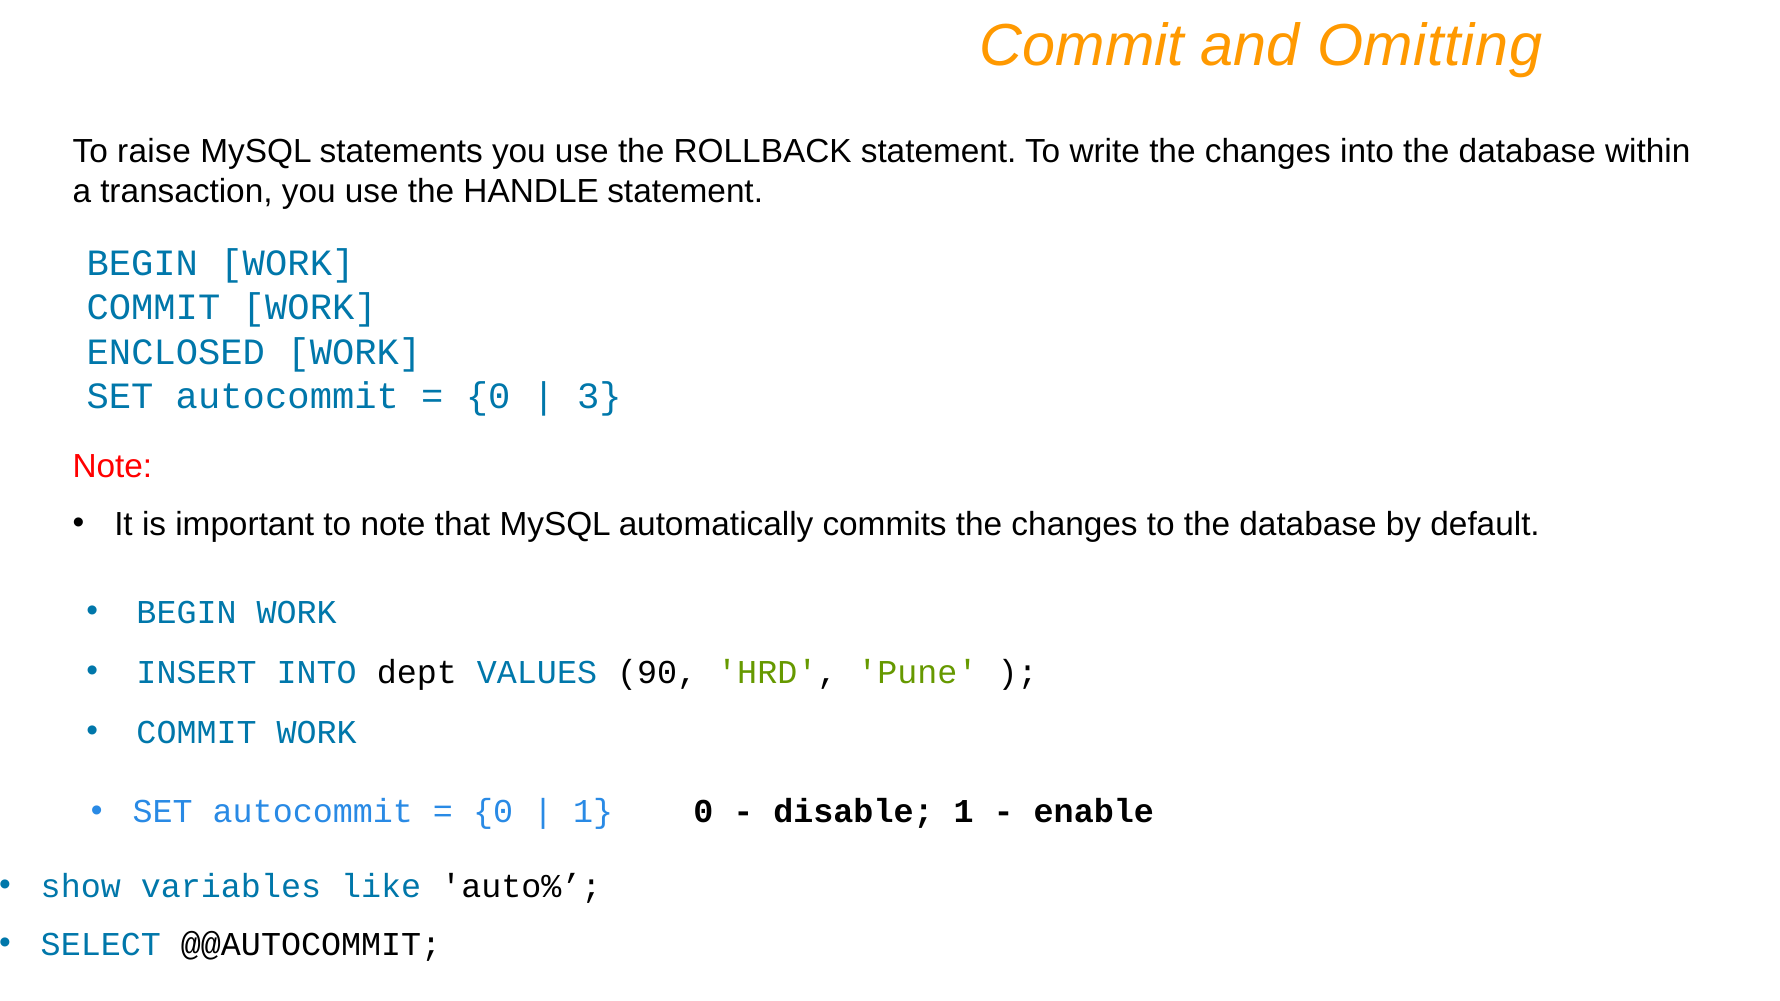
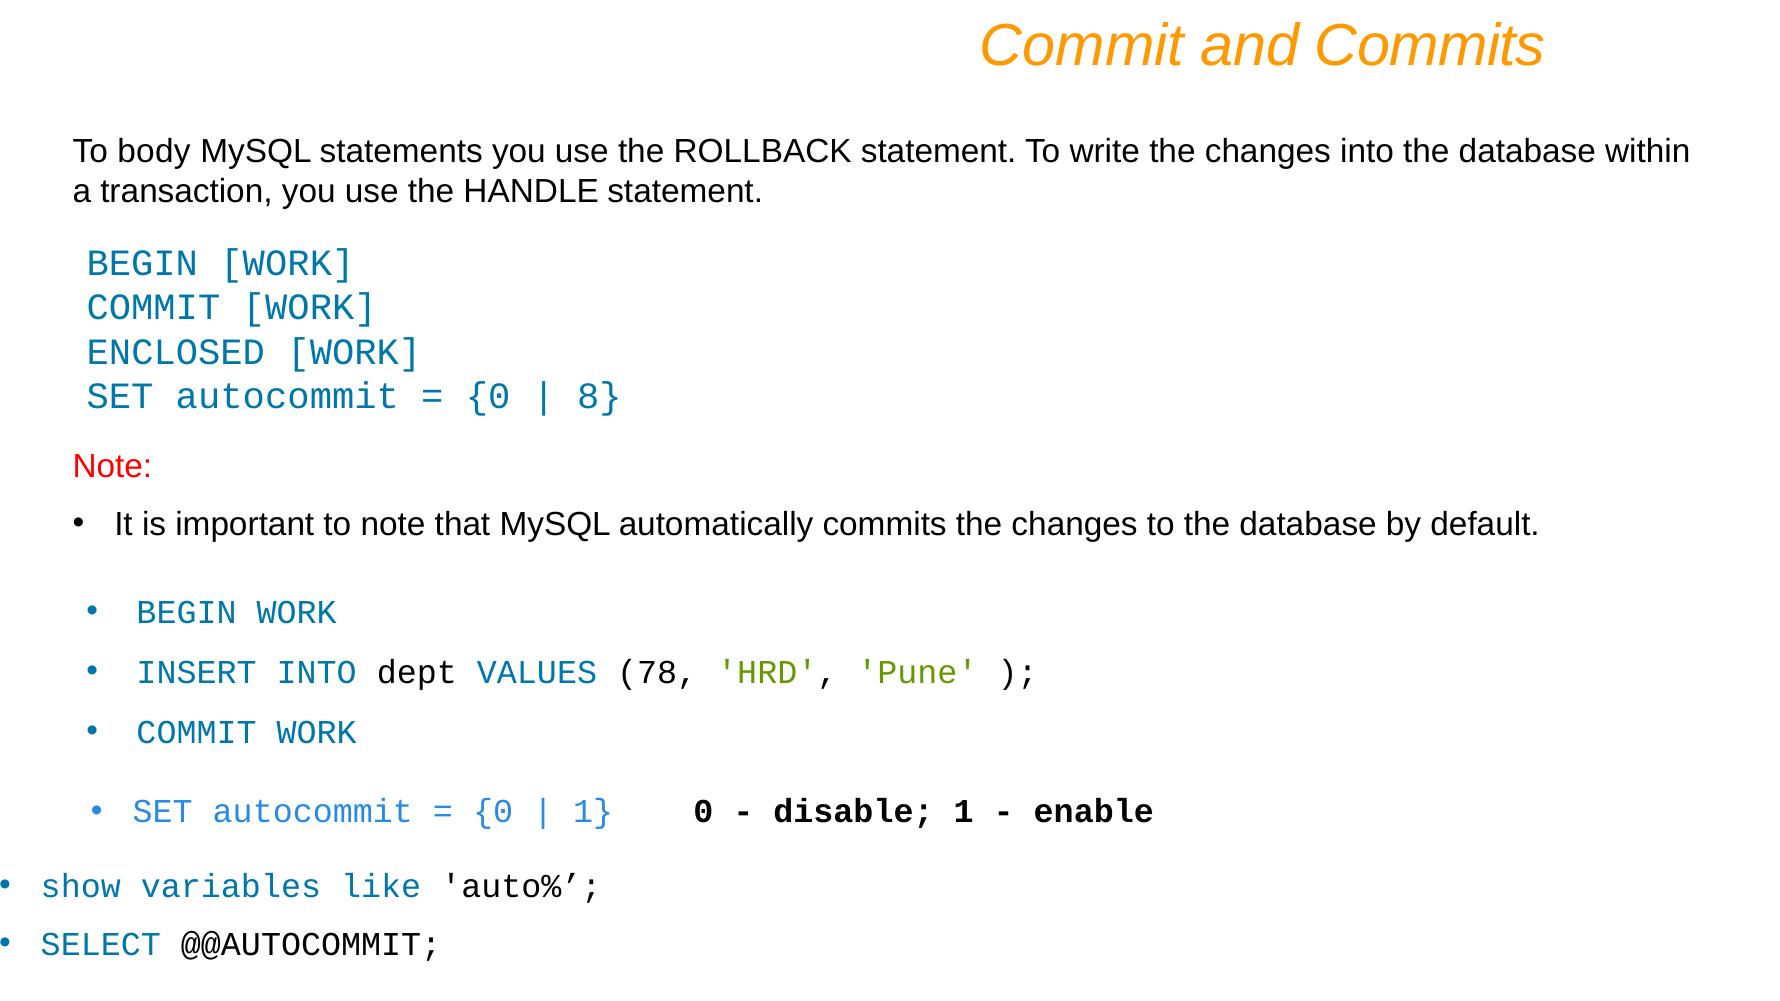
and Omitting: Omitting -> Commits
raise: raise -> body
3: 3 -> 8
90: 90 -> 78
